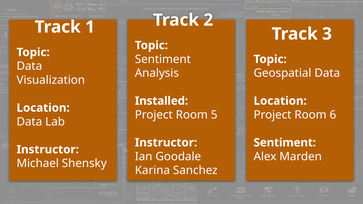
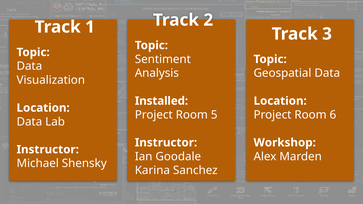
Sentiment at (285, 143): Sentiment -> Workshop
